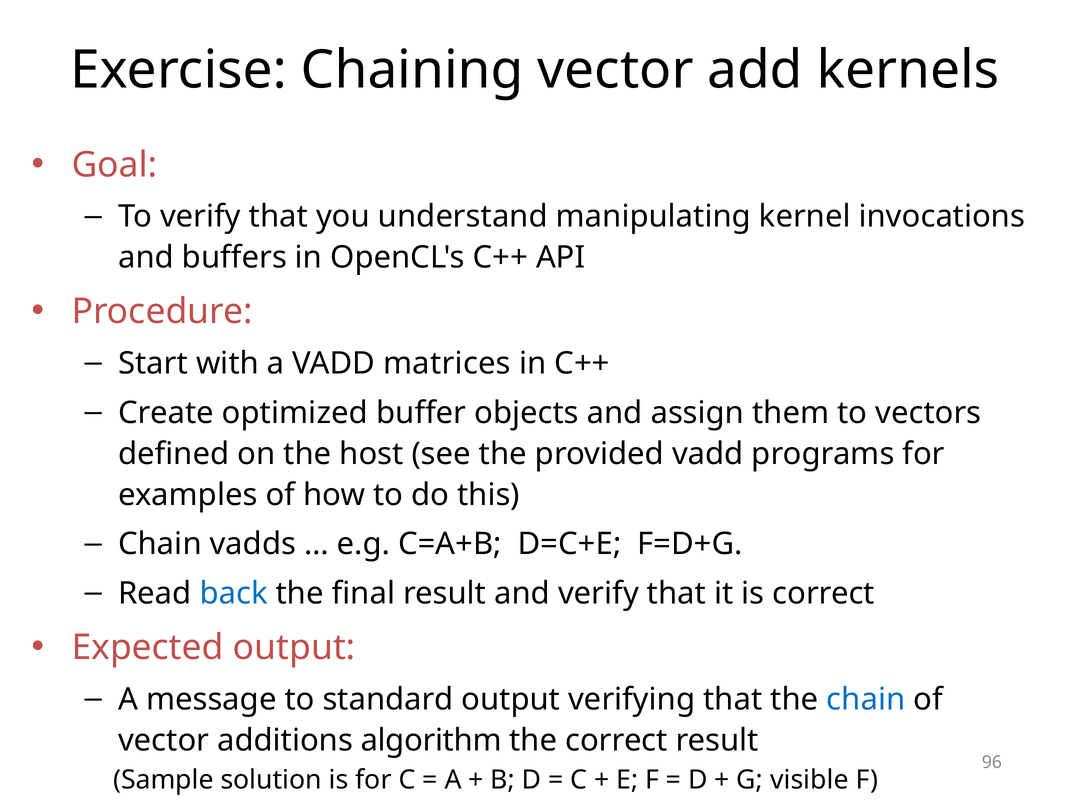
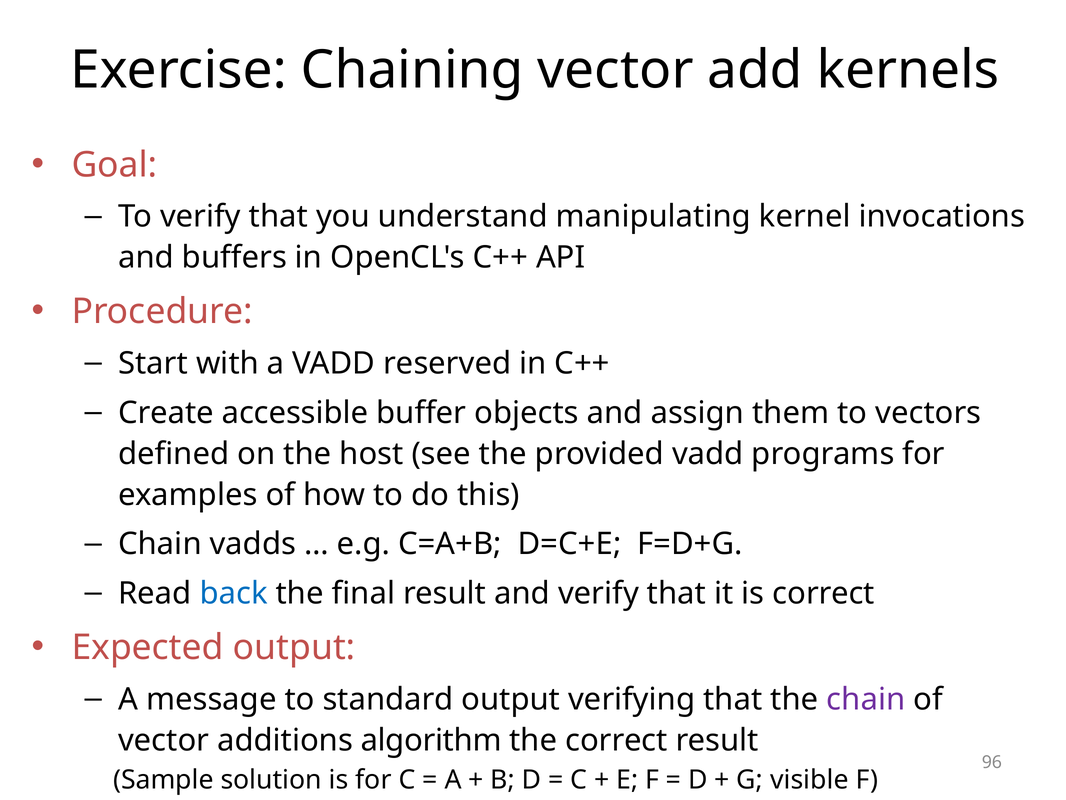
matrices: matrices -> reserved
optimized: optimized -> accessible
chain at (866, 699) colour: blue -> purple
